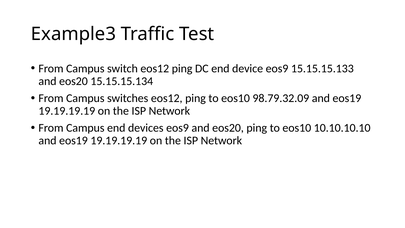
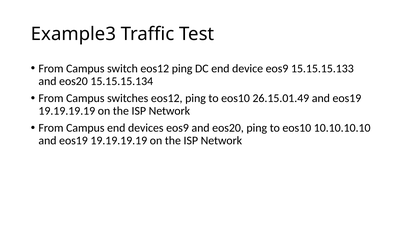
98.79.32.09: 98.79.32.09 -> 26.15.01.49
